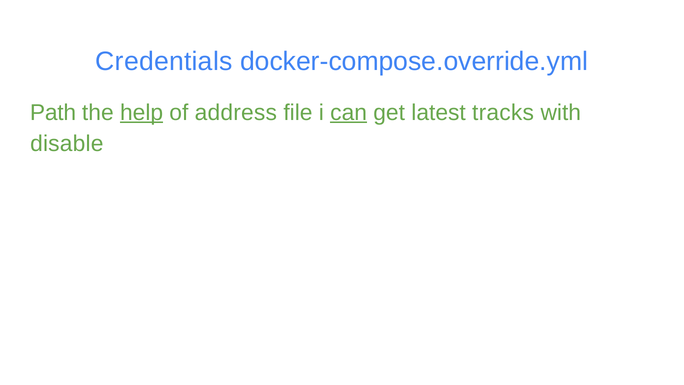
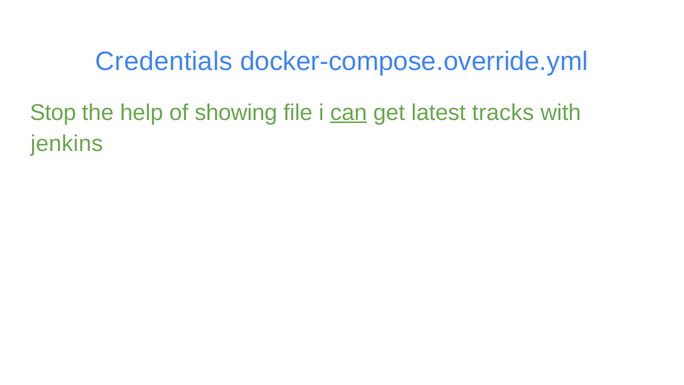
Path: Path -> Stop
help underline: present -> none
address: address -> showing
disable: disable -> jenkins
